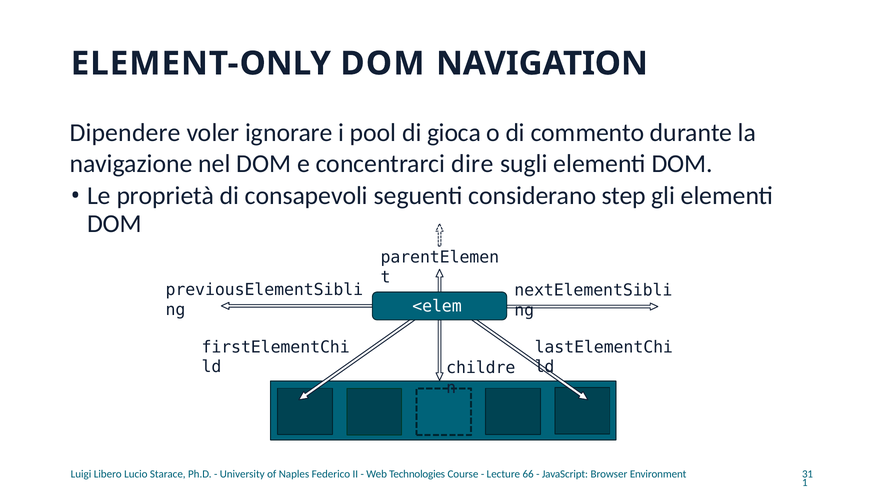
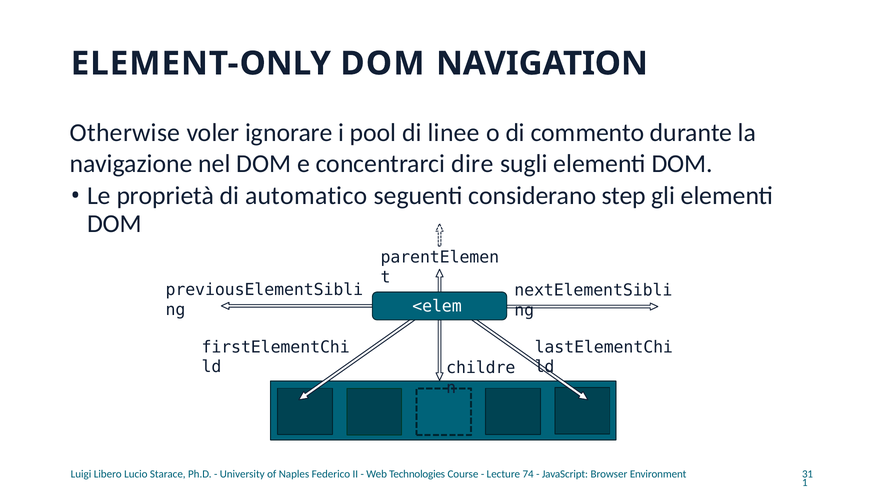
Dipendere: Dipendere -> Otherwise
gioca: gioca -> linee
consapevoli: consapevoli -> automatico
66: 66 -> 74
